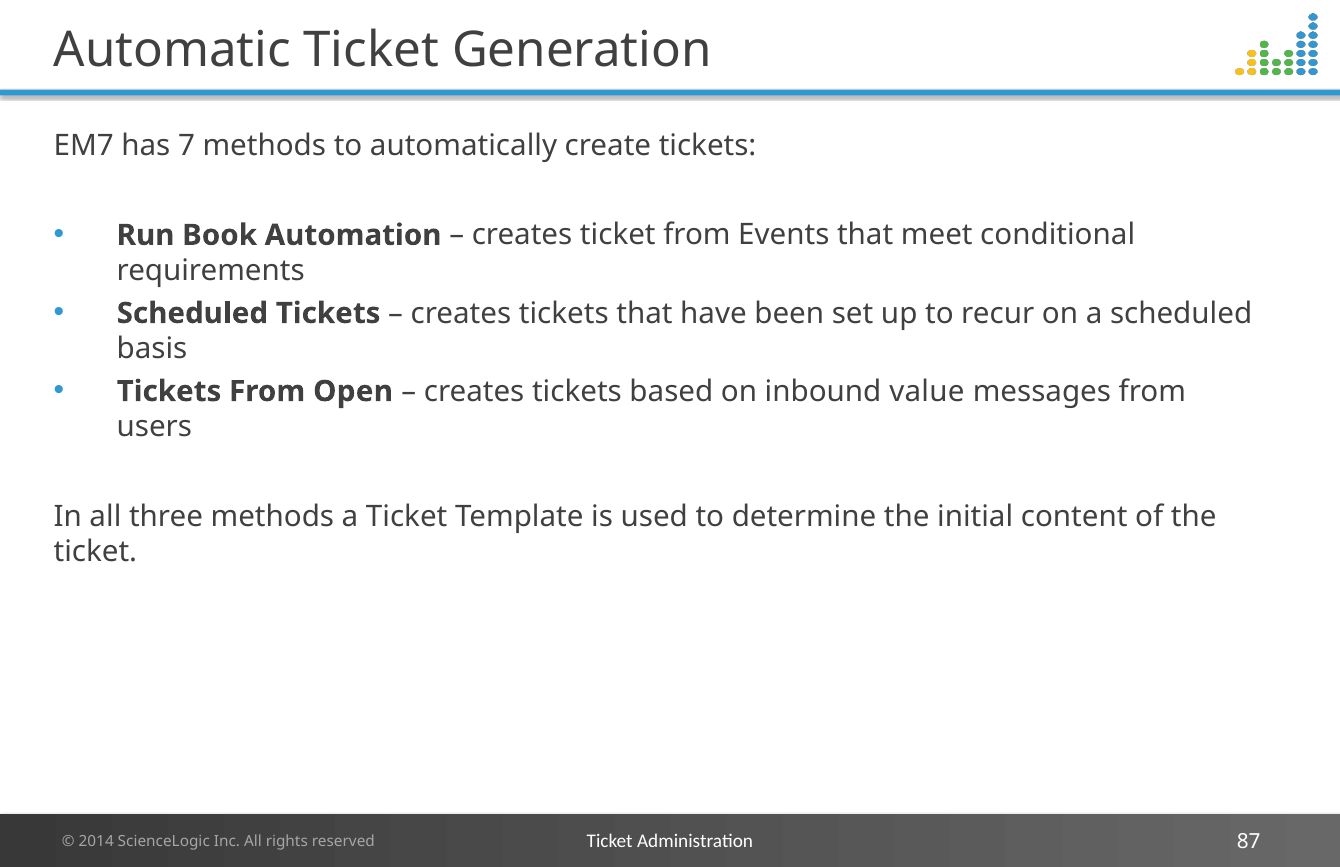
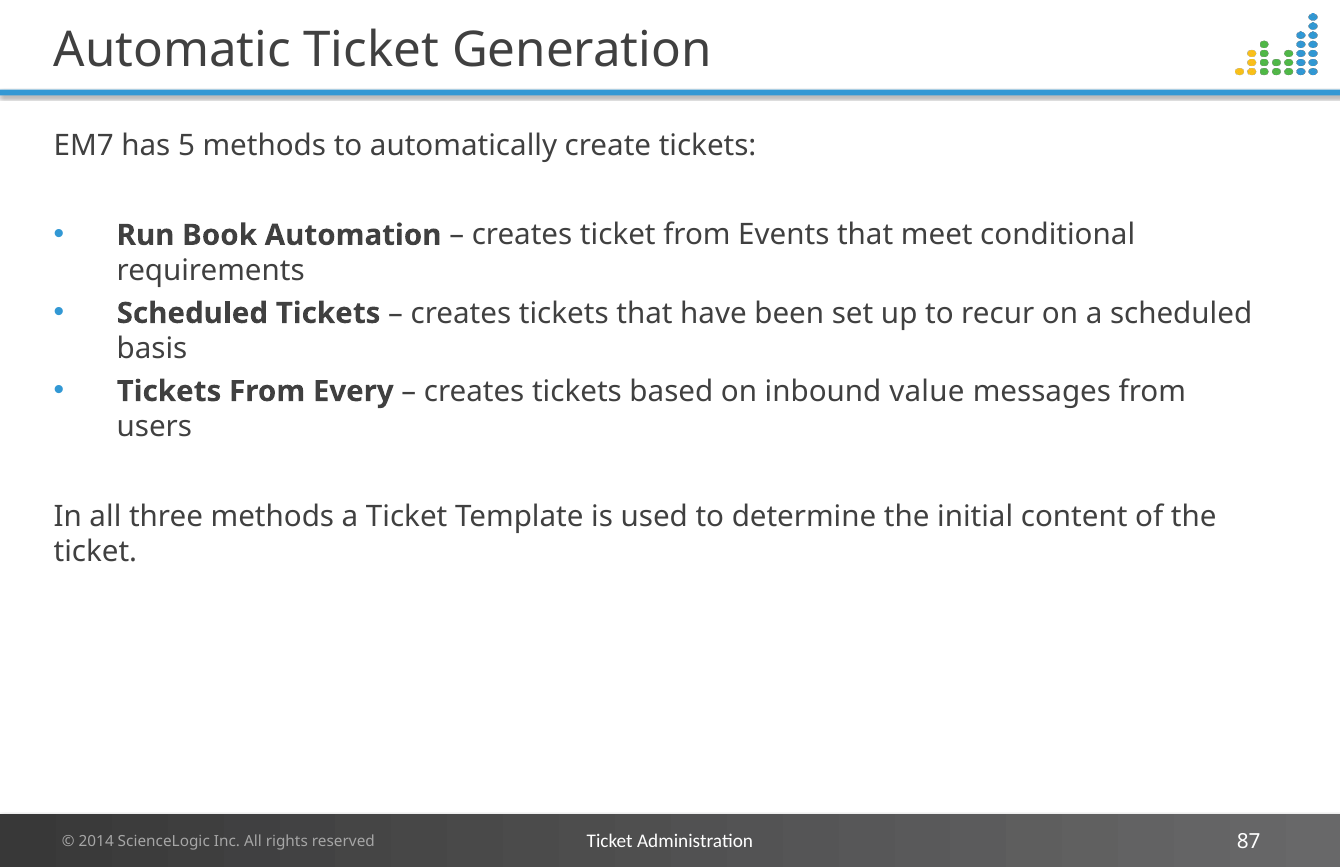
7: 7 -> 5
Open: Open -> Every
